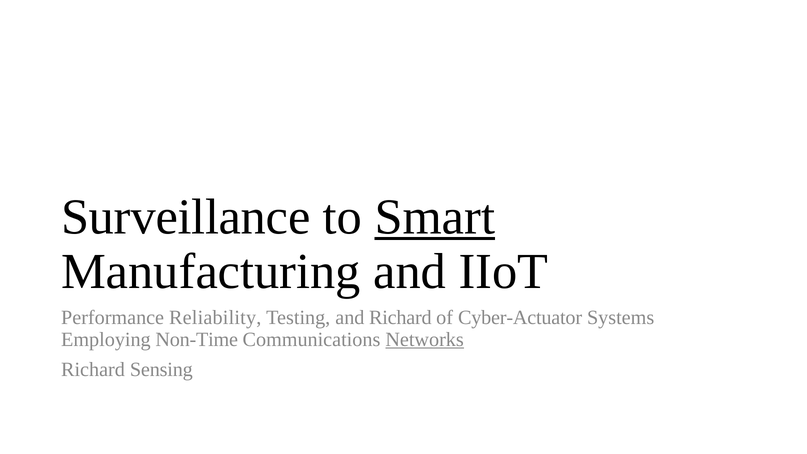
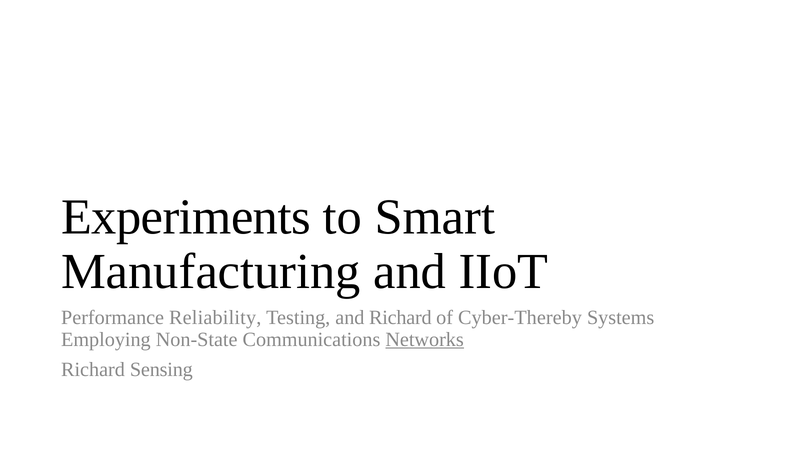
Surveillance: Surveillance -> Experiments
Smart underline: present -> none
Cyber-Actuator: Cyber-Actuator -> Cyber-Thereby
Non-Time: Non-Time -> Non-State
